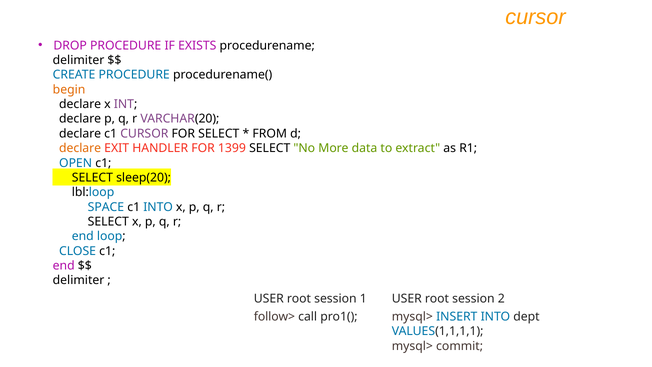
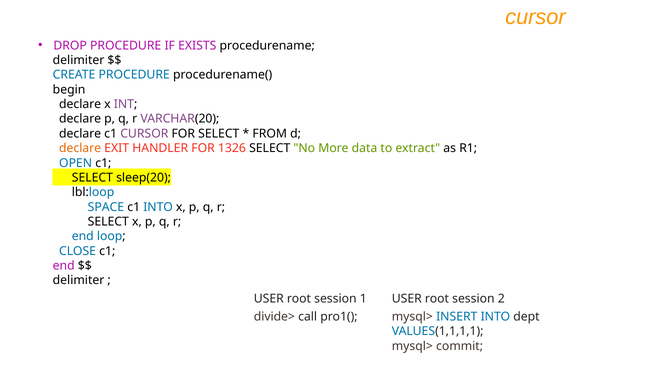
begin colour: orange -> black
1399: 1399 -> 1326
follow>: follow> -> divide>
